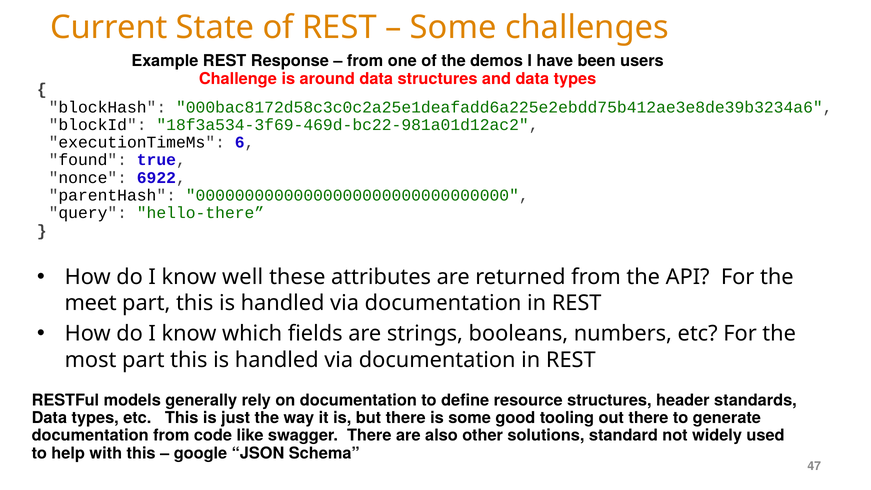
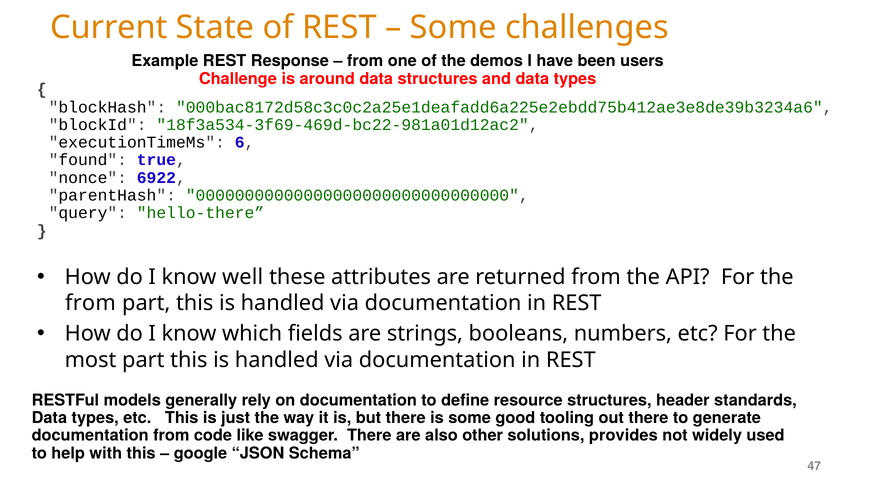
meet at (91, 303): meet -> from
standard: standard -> provides
